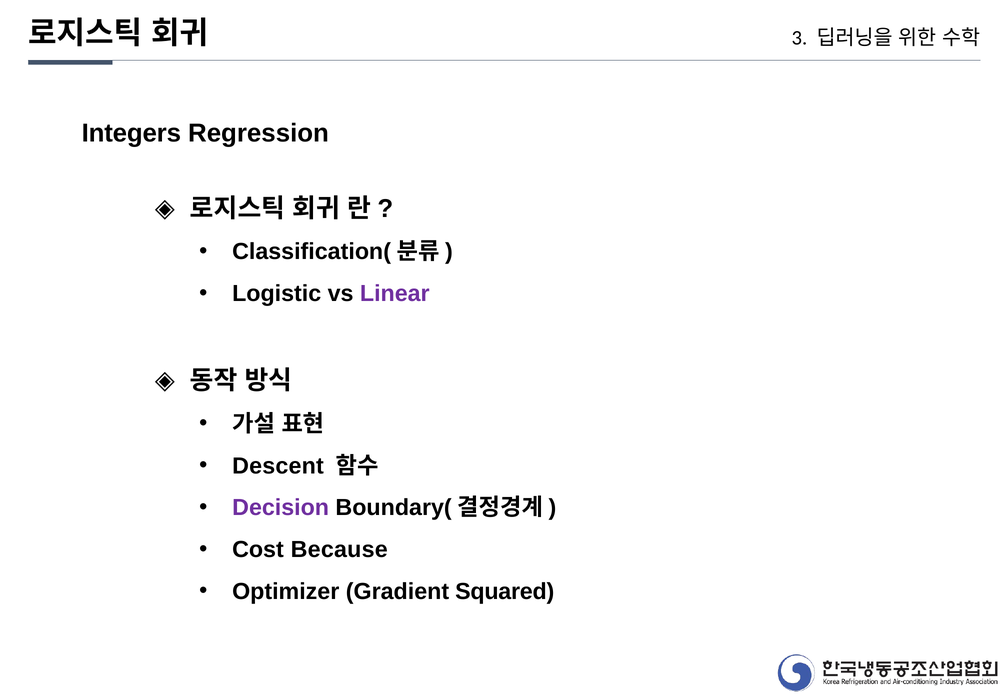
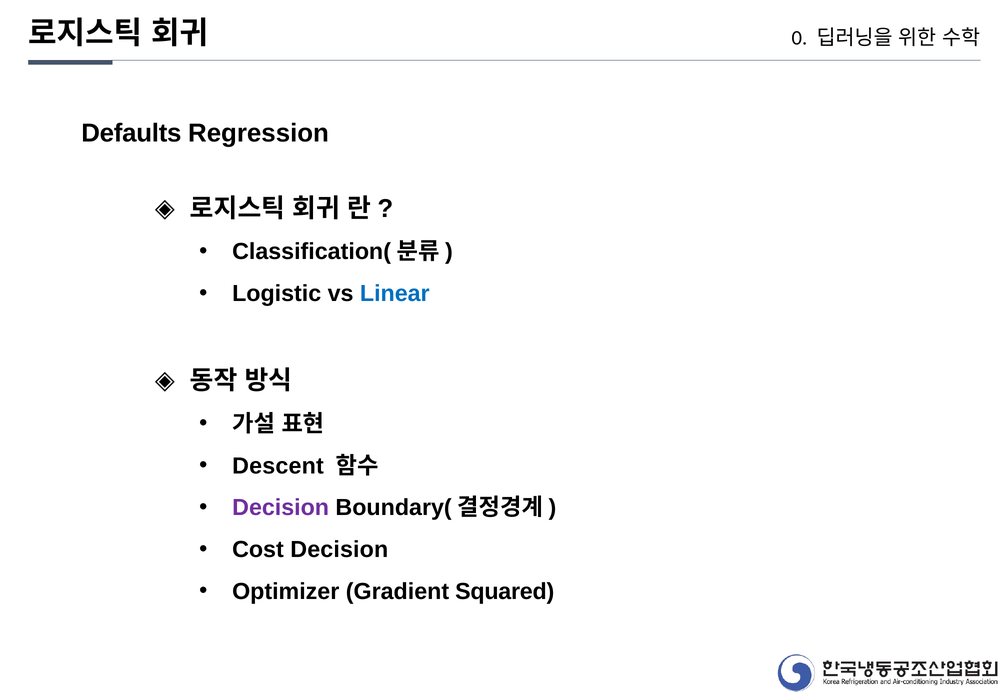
3: 3 -> 0
Integers: Integers -> Defaults
Linear colour: purple -> blue
Cost Because: Because -> Decision
